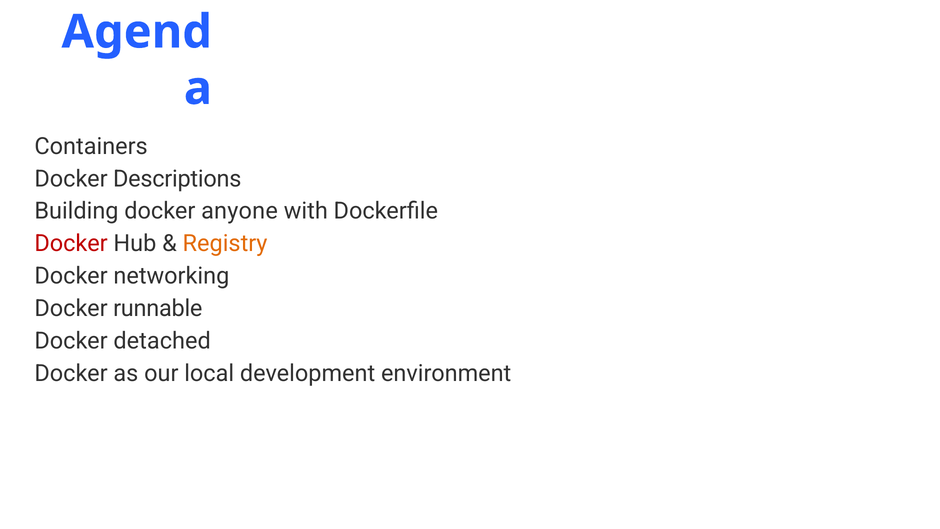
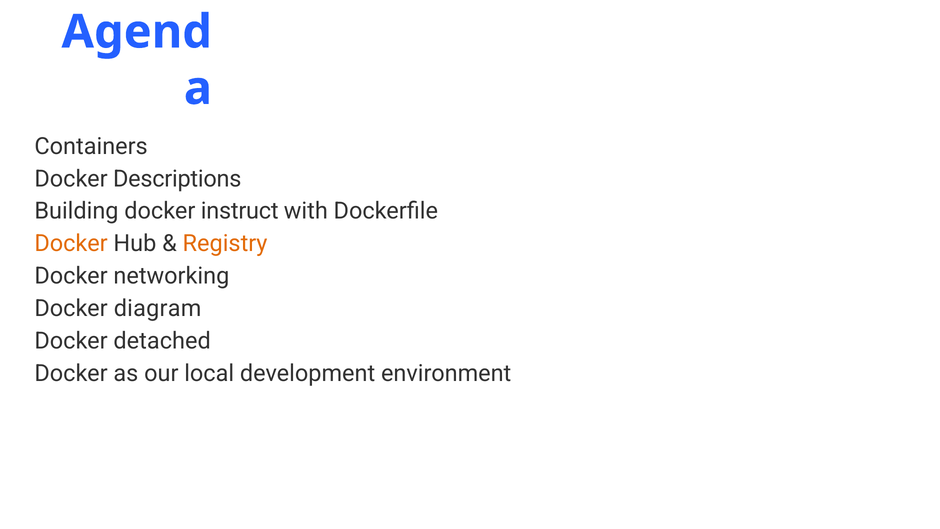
anyone: anyone -> instruct
Docker at (71, 244) colour: red -> orange
runnable: runnable -> diagram
